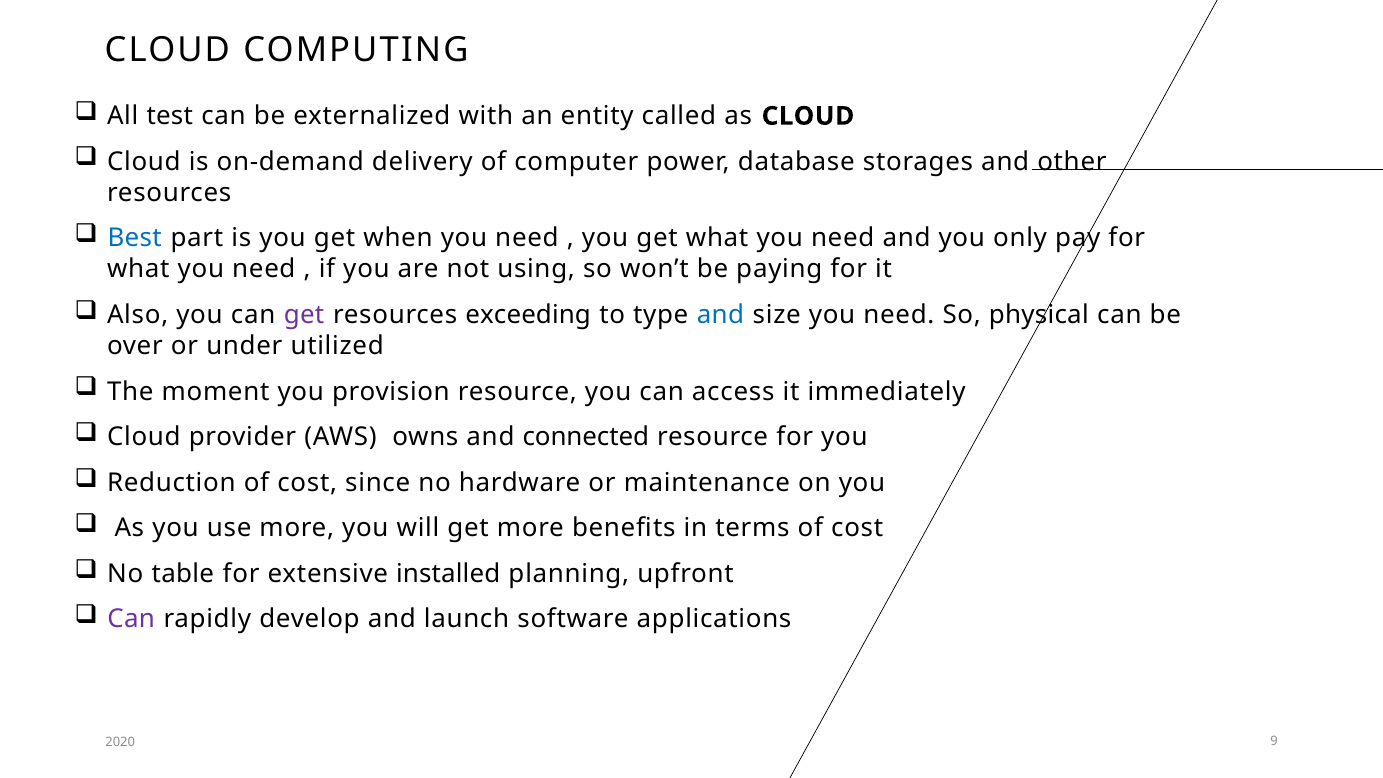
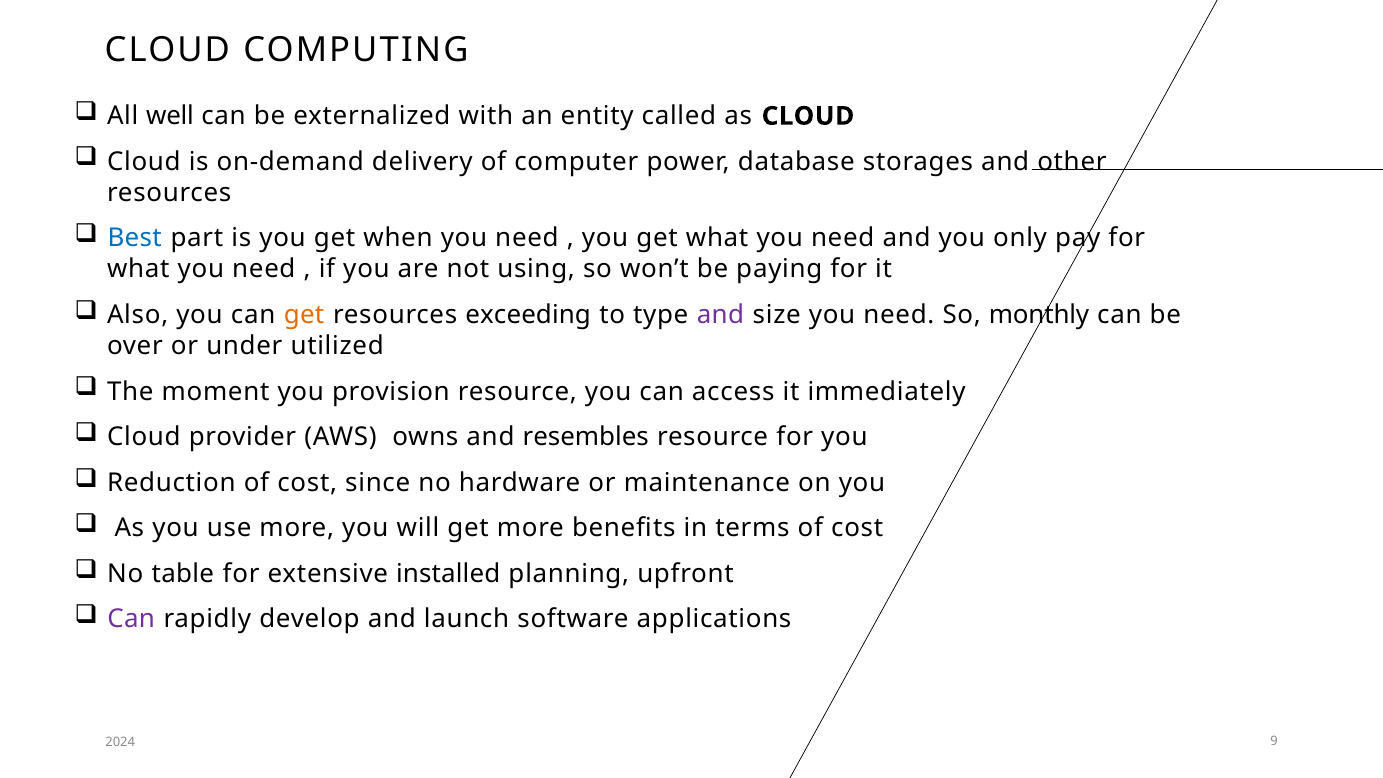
test: test -> well
get at (304, 315) colour: purple -> orange
and at (720, 315) colour: blue -> purple
physical: physical -> monthly
connected: connected -> resembles
2020: 2020 -> 2024
